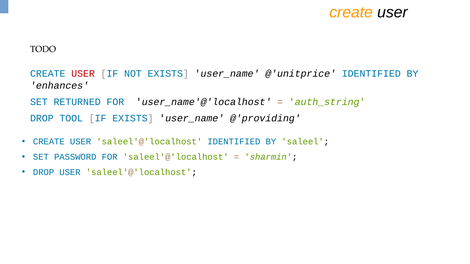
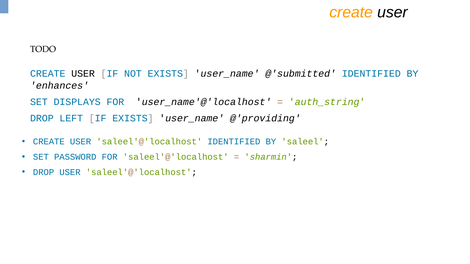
USER at (83, 74) colour: red -> black
@'unitprice: @'unitprice -> @'submitted
RETURNED: RETURNED -> DISPLAYS
TOOL: TOOL -> LEFT
